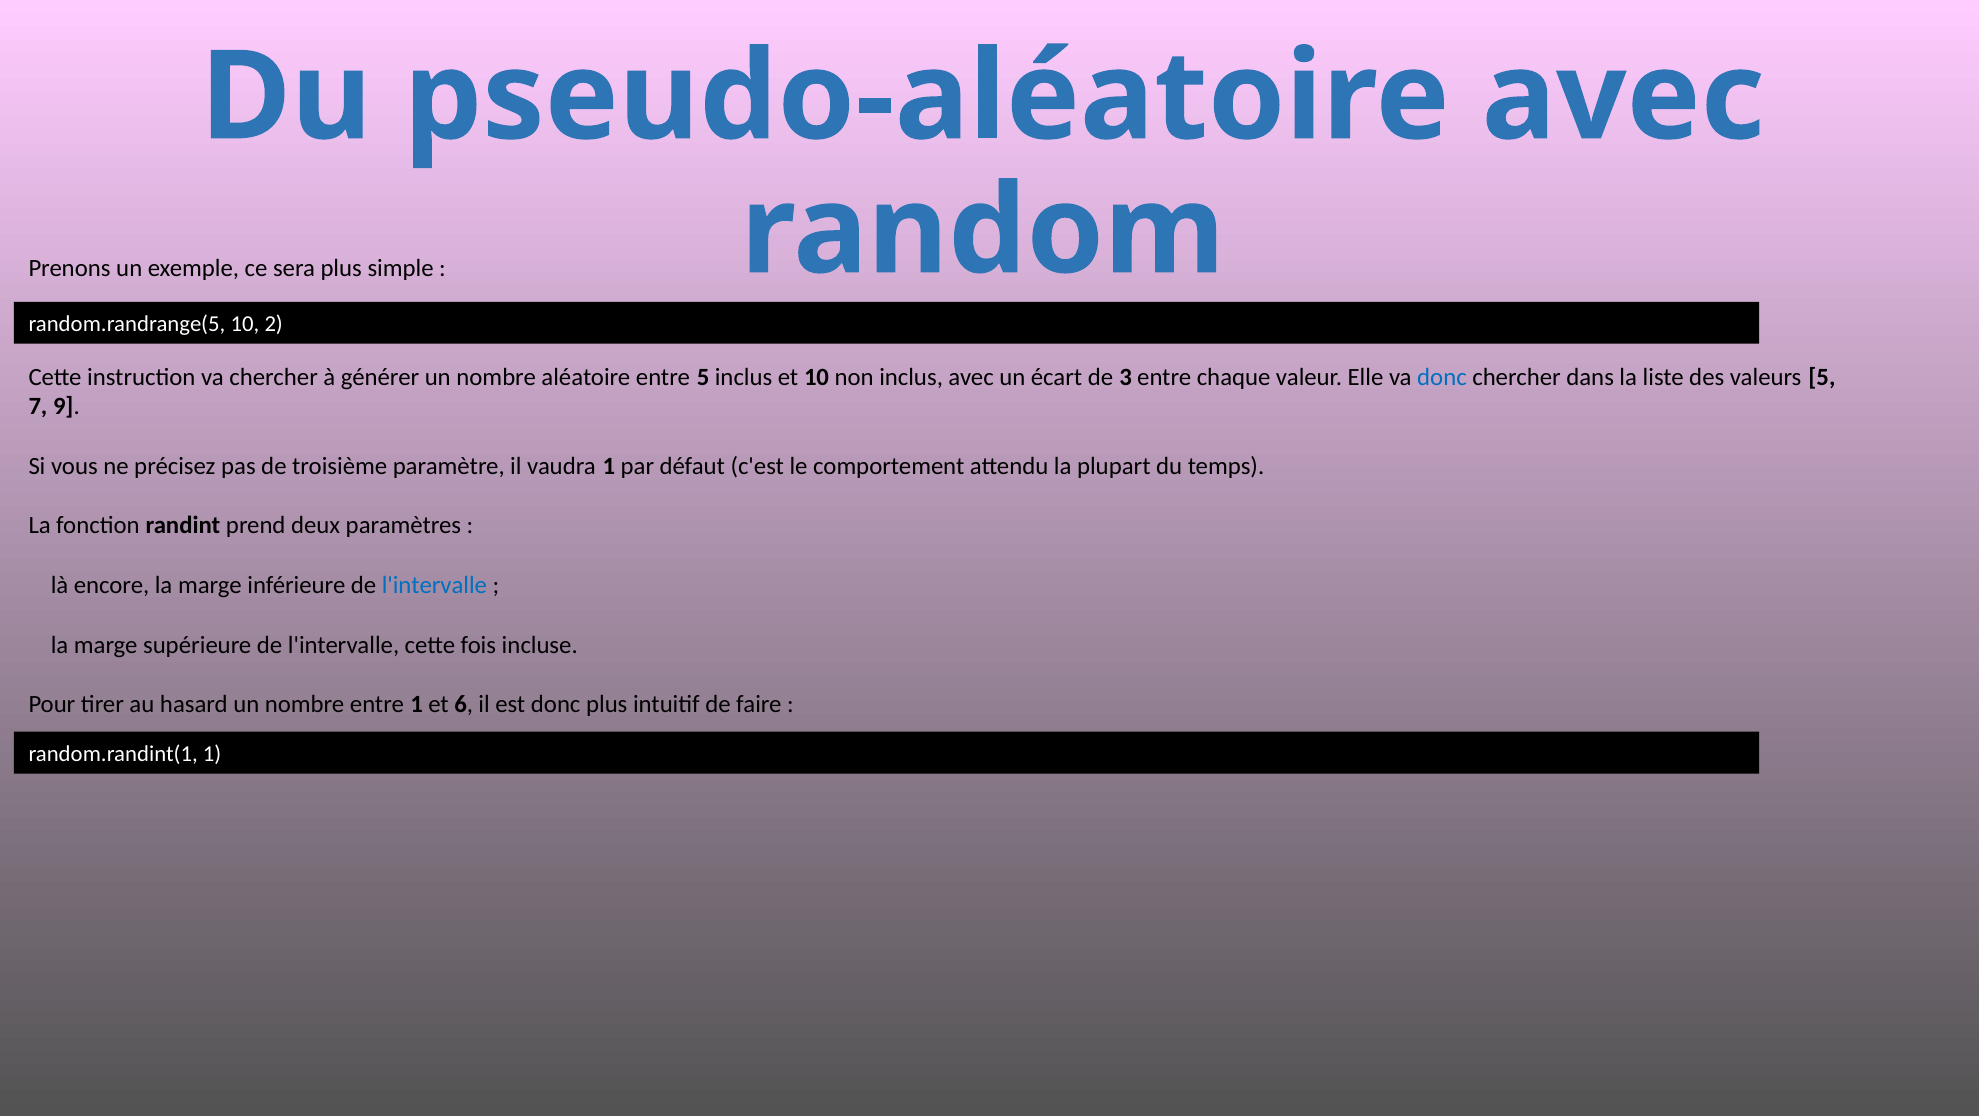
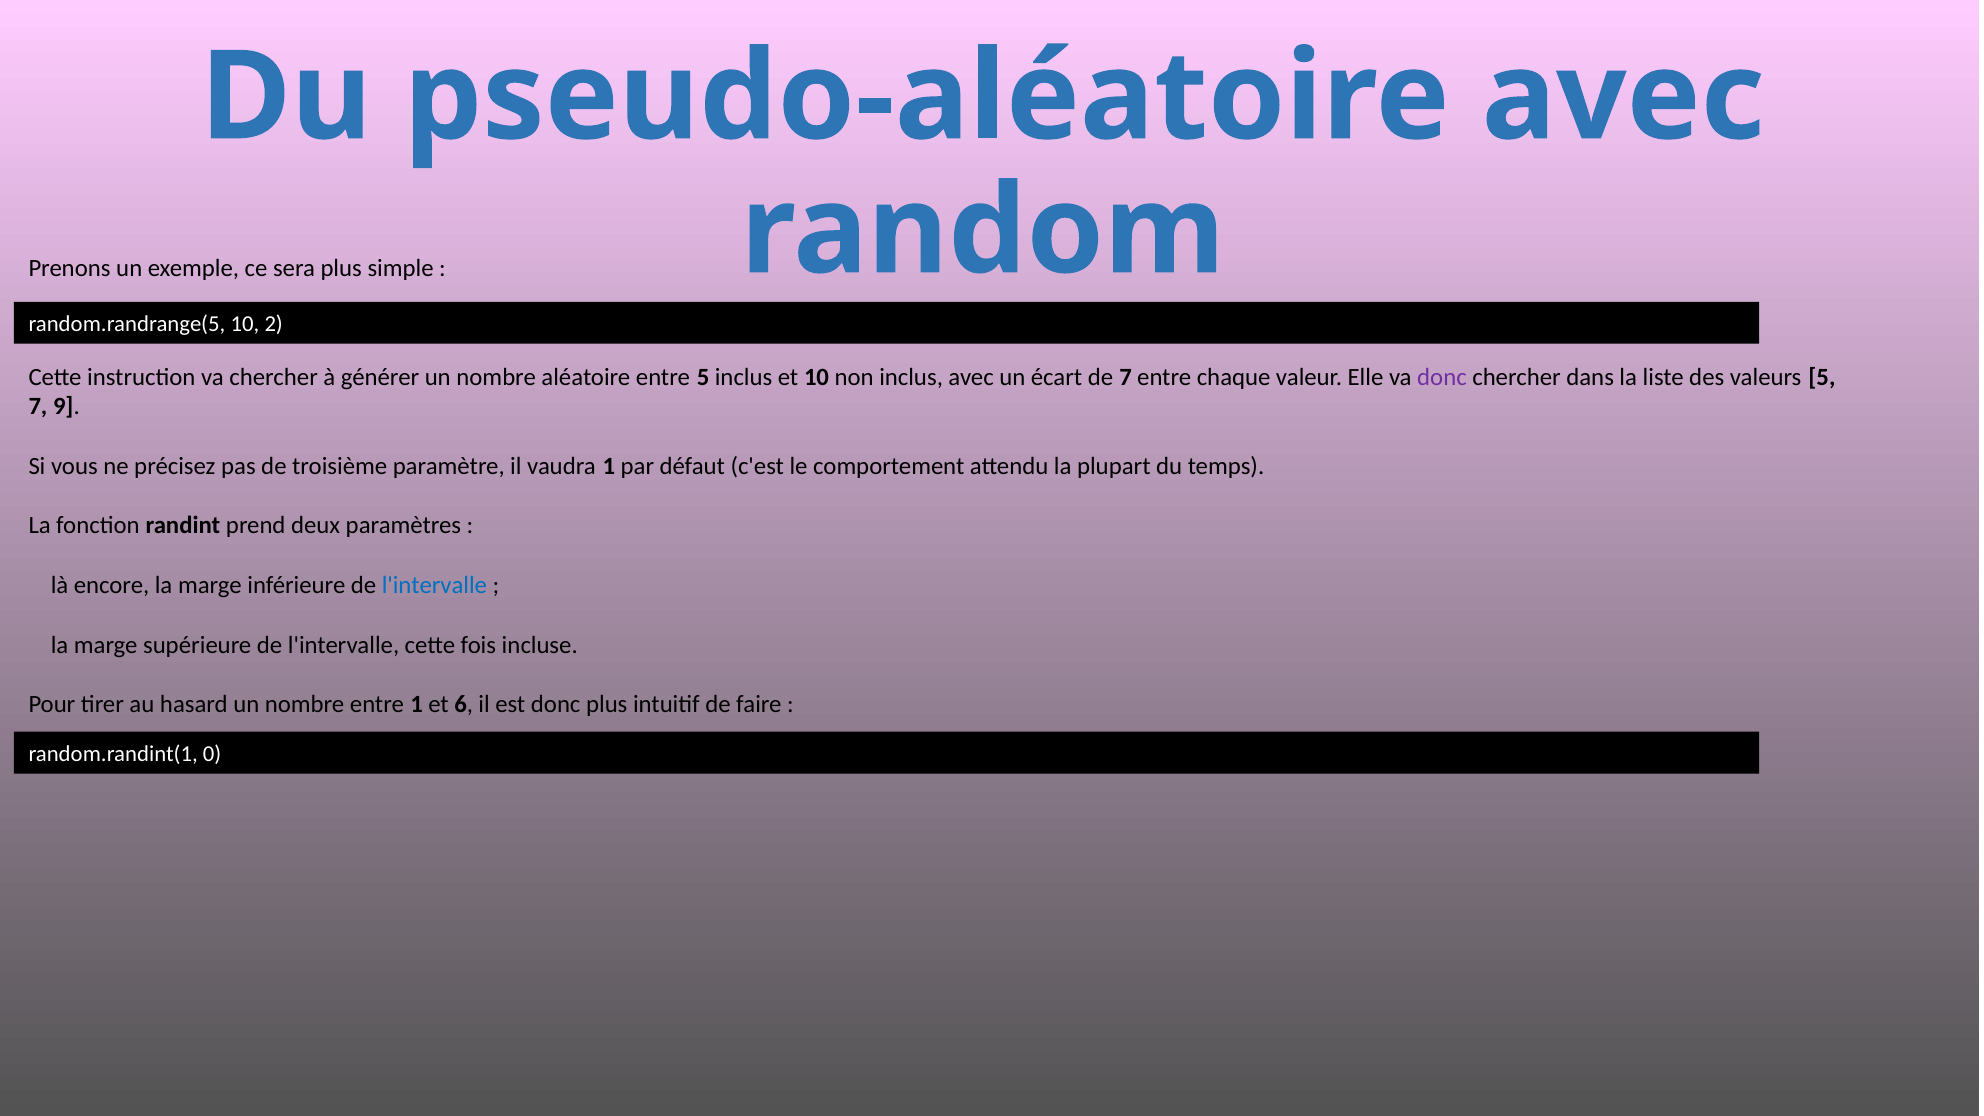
de 3: 3 -> 7
donc at (1442, 377) colour: blue -> purple
random.randint(1 1: 1 -> 0
